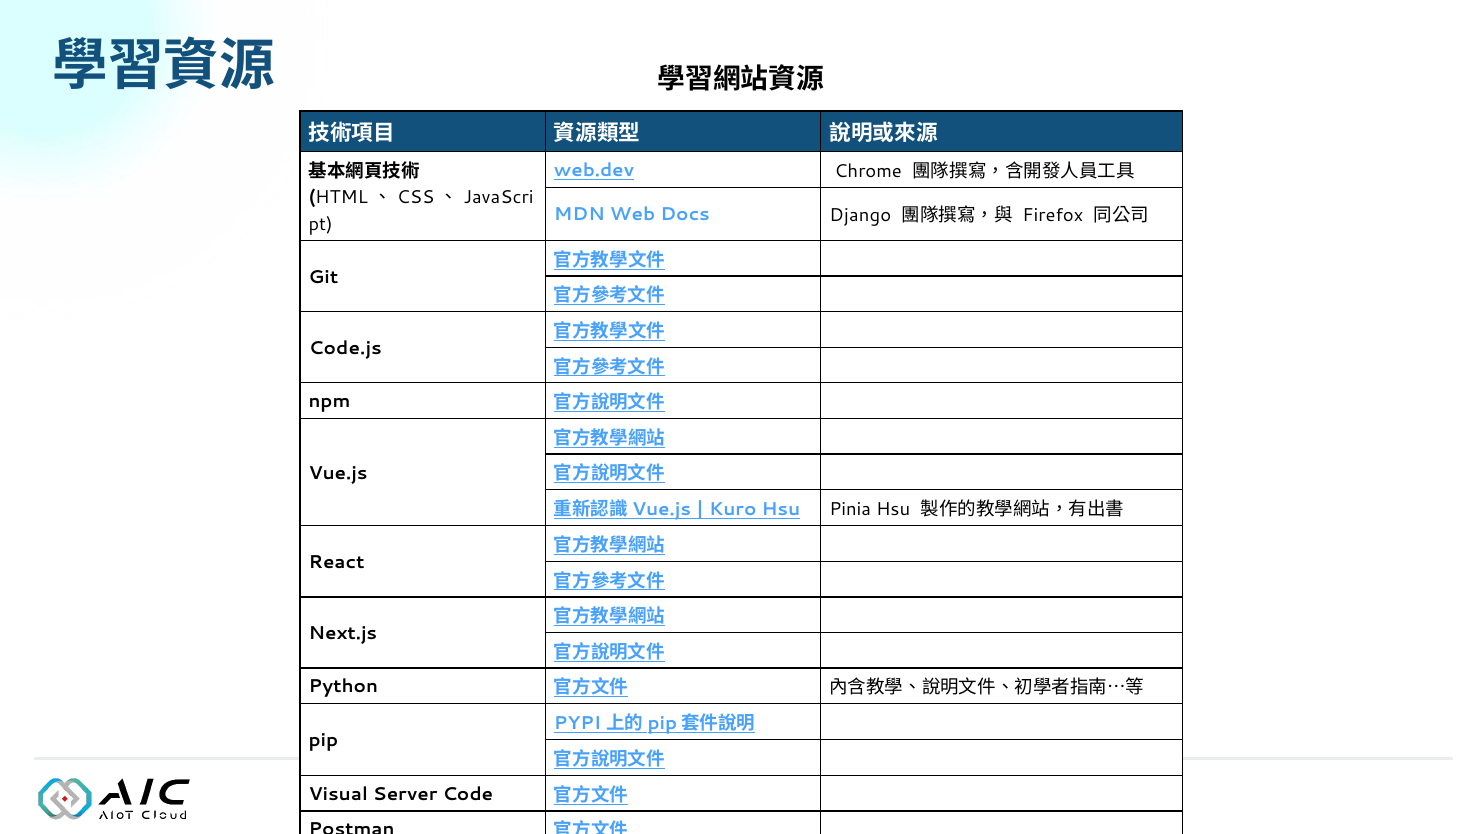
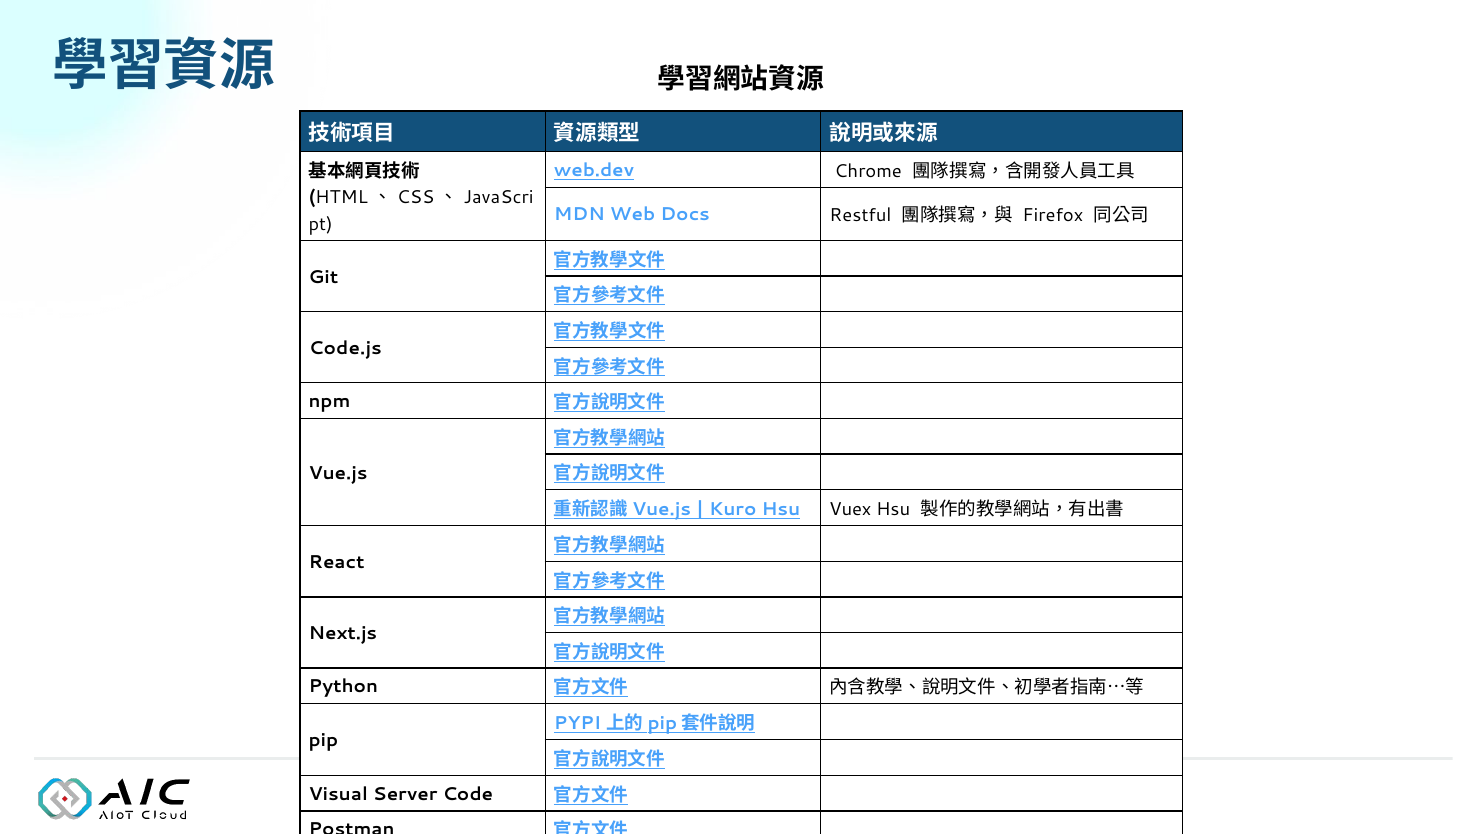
Django: Django -> Restful
Pinia: Pinia -> Vuex
